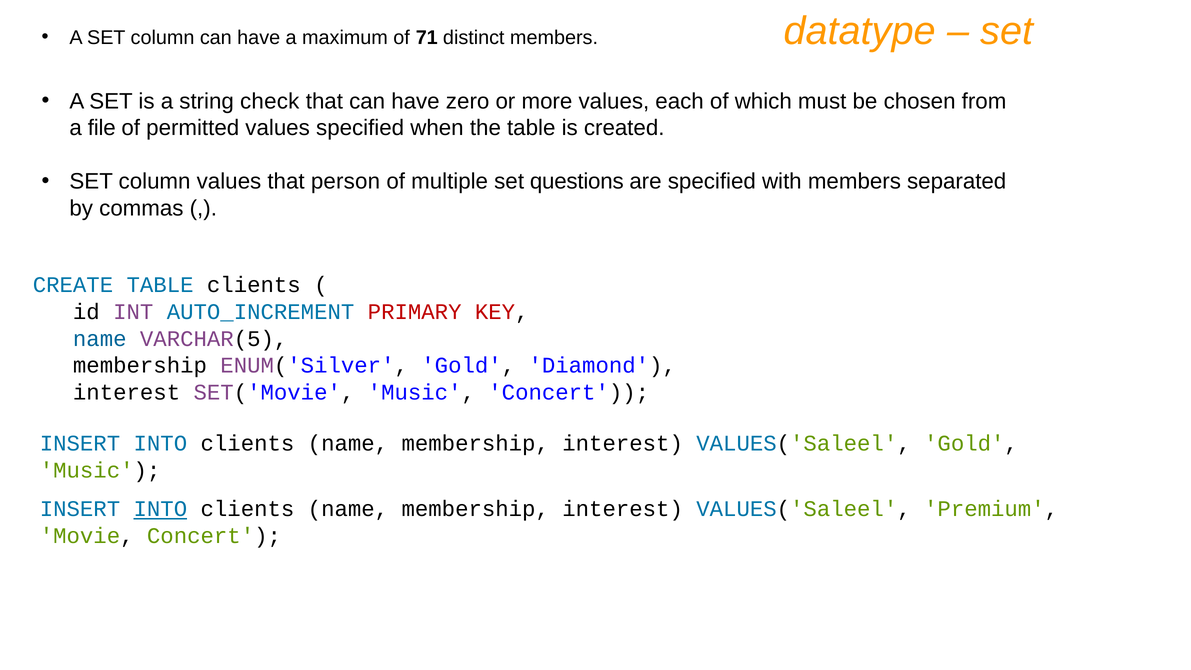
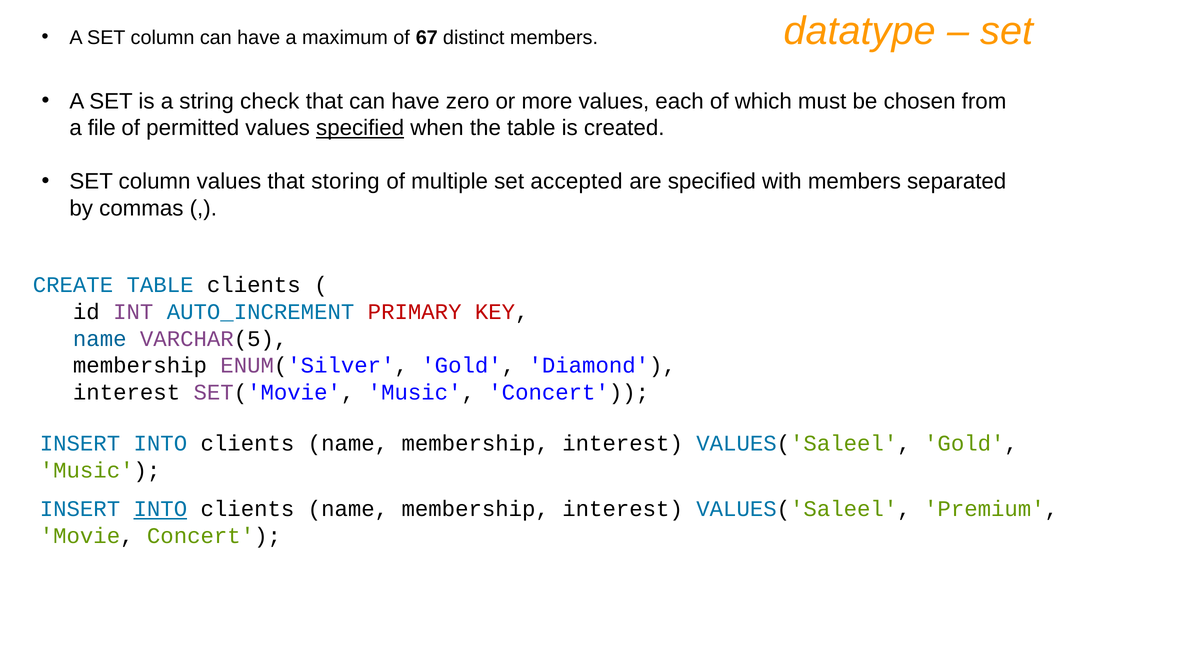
71: 71 -> 67
specified at (360, 128) underline: none -> present
person: person -> storing
questions: questions -> accepted
